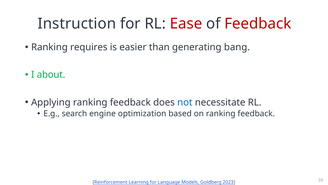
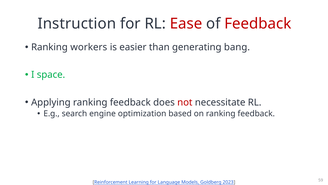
requires: requires -> workers
about: about -> space
not colour: blue -> red
